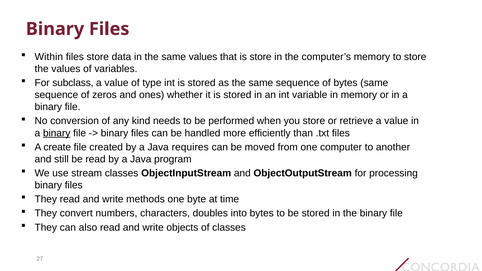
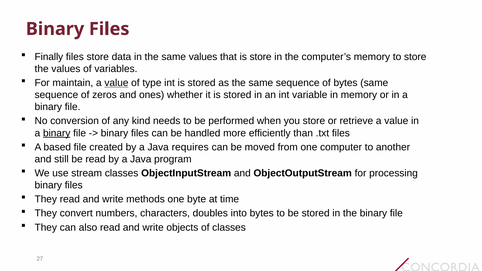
Within: Within -> Finally
subclass: subclass -> maintain
value at (116, 83) underline: none -> present
create: create -> based
